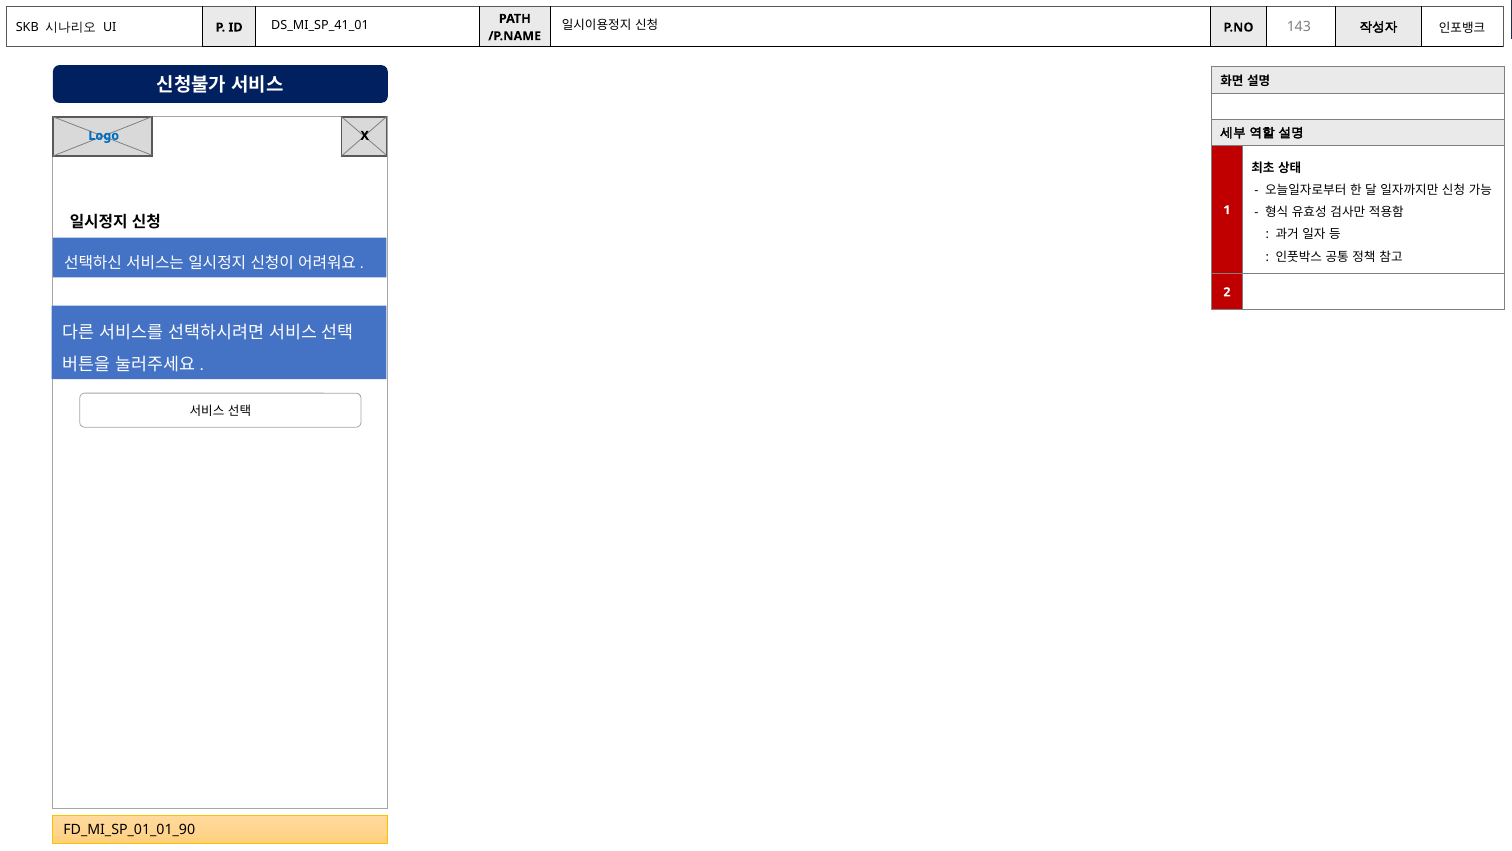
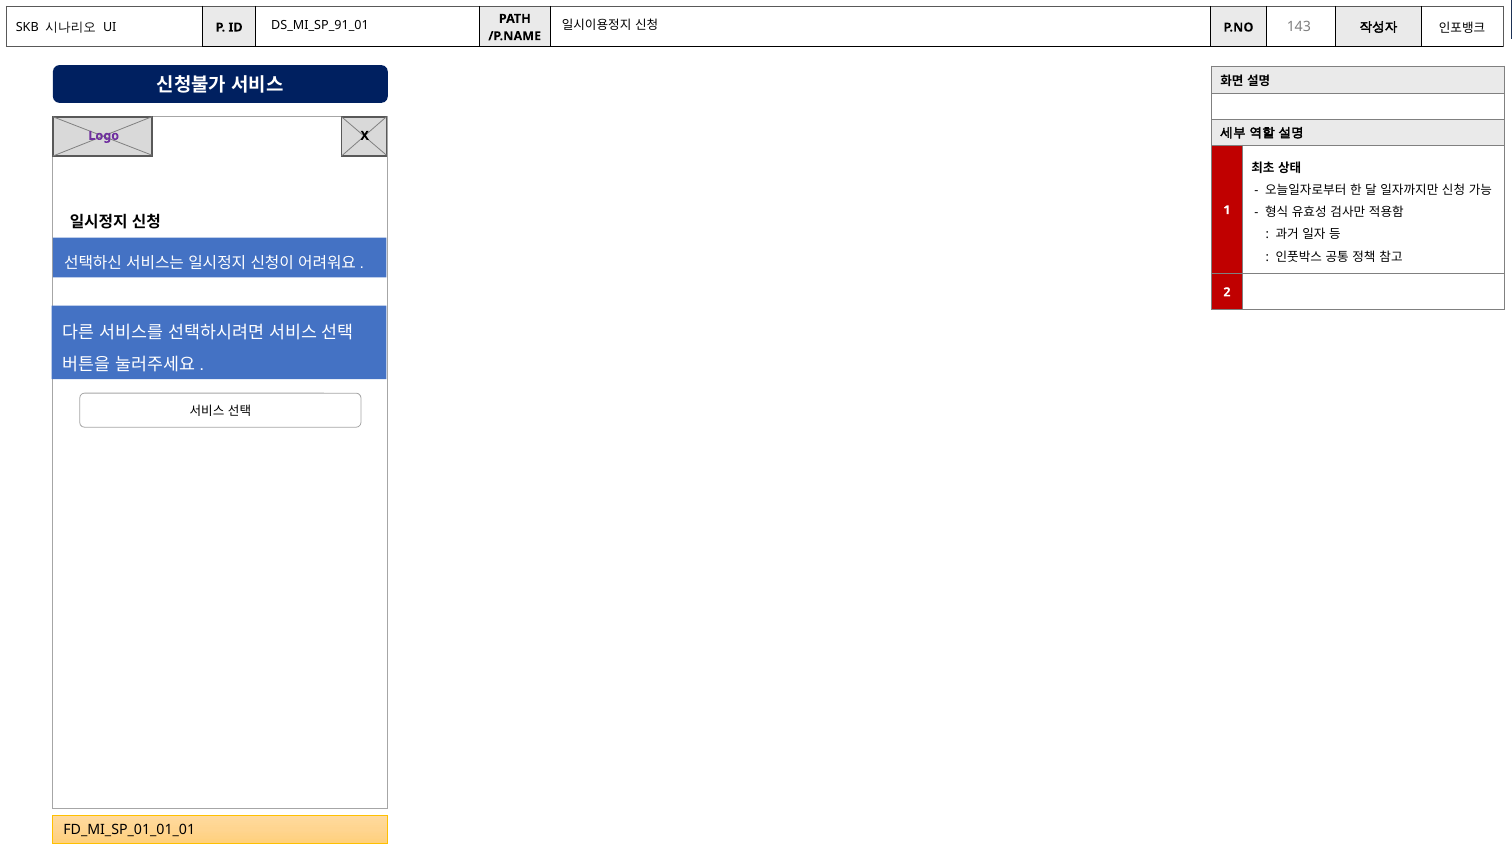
DS_MI_SP_41_01: DS_MI_SP_41_01 -> DS_MI_SP_91_01
Logo colour: blue -> purple
FD_MI_SP_01_01_90: FD_MI_SP_01_01_90 -> FD_MI_SP_01_01_01
